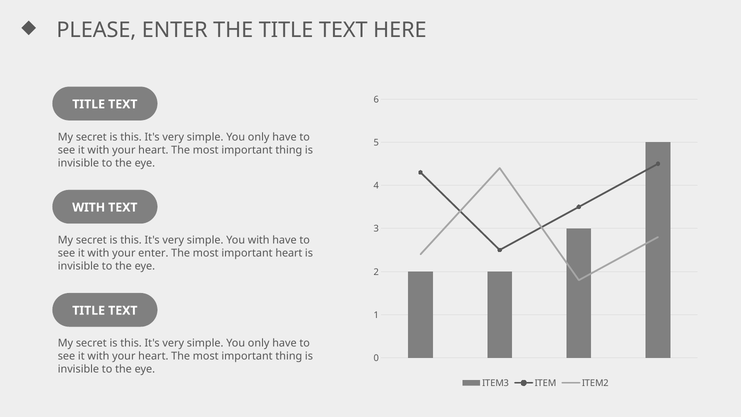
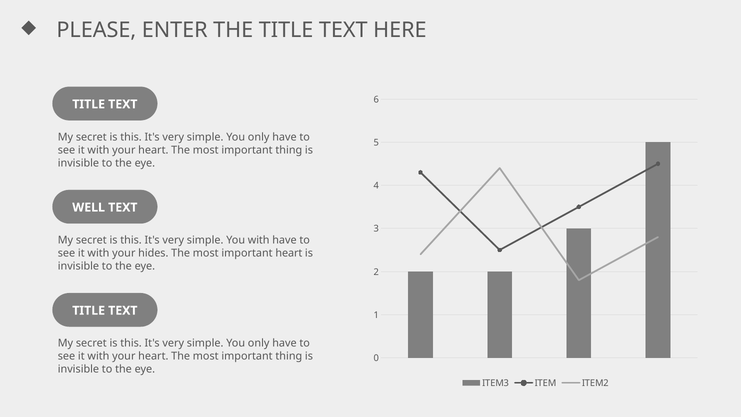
WITH at (89, 207): WITH -> WELL
your enter: enter -> hides
